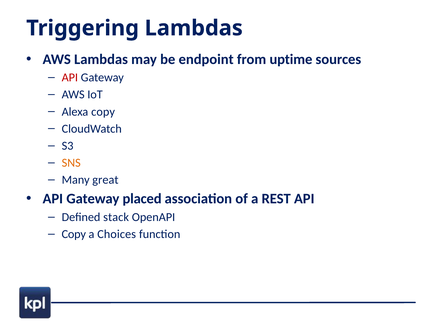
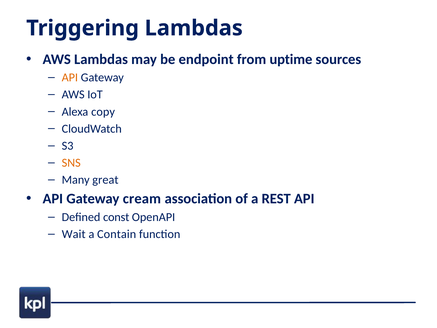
API at (70, 78) colour: red -> orange
placed: placed -> cream
stack: stack -> const
Copy at (74, 234): Copy -> Wait
Choices: Choices -> Contain
